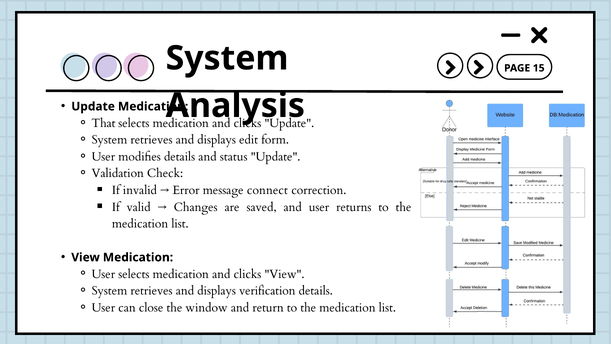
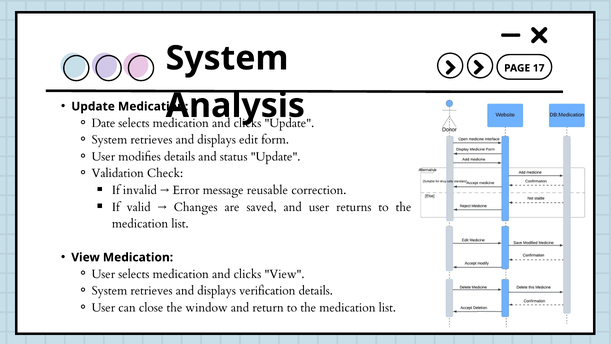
15: 15 -> 17
That: That -> Date
connect: connect -> reusable
